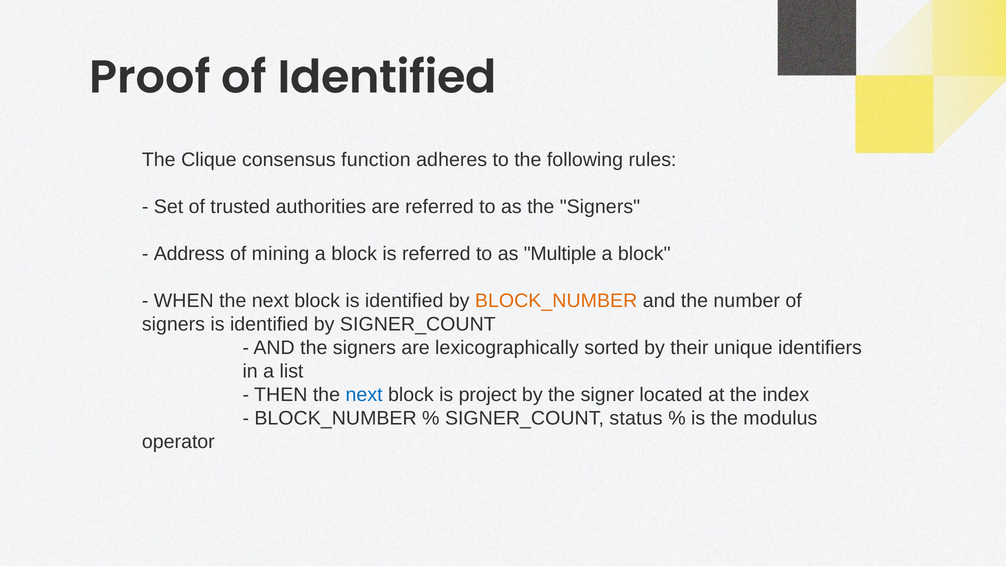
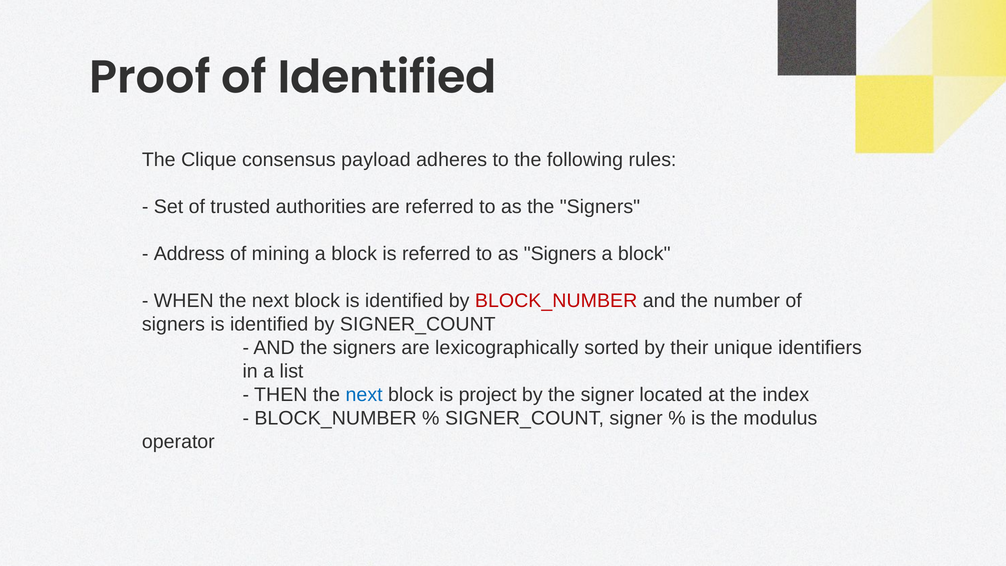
function: function -> payload
as Multiple: Multiple -> Signers
BLOCK_NUMBER at (556, 301) colour: orange -> red
SIGNER_COUNT status: status -> signer
